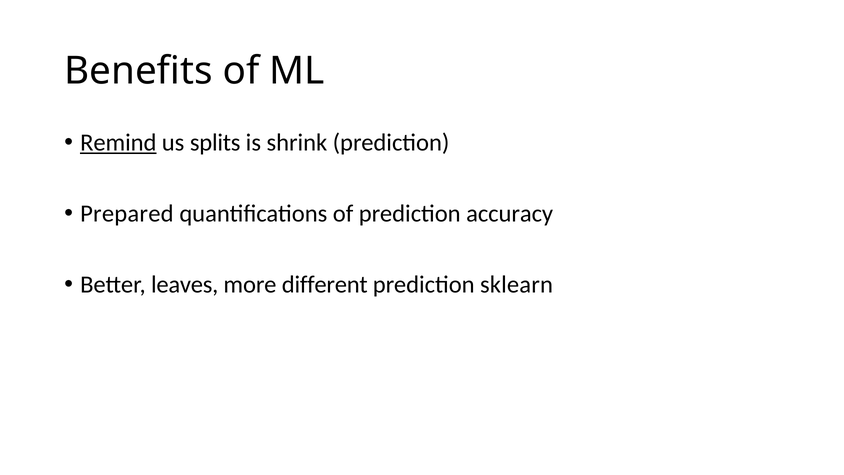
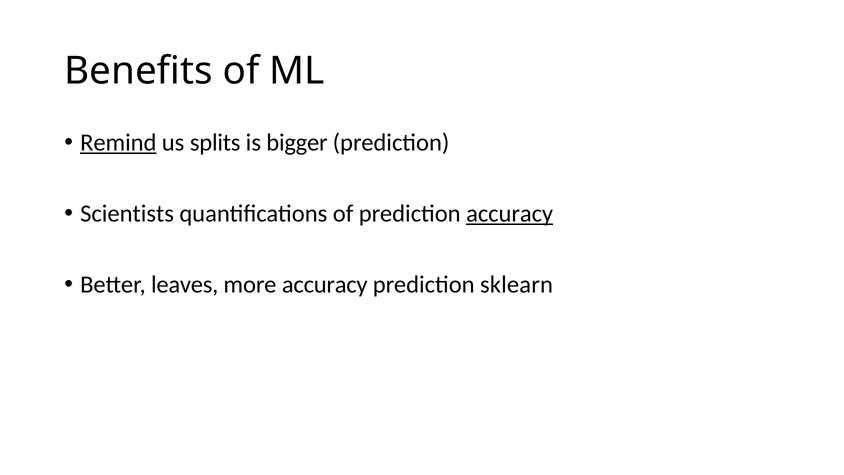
shrink: shrink -> bigger
Prepared: Prepared -> Scientists
accuracy at (510, 213) underline: none -> present
more different: different -> accuracy
